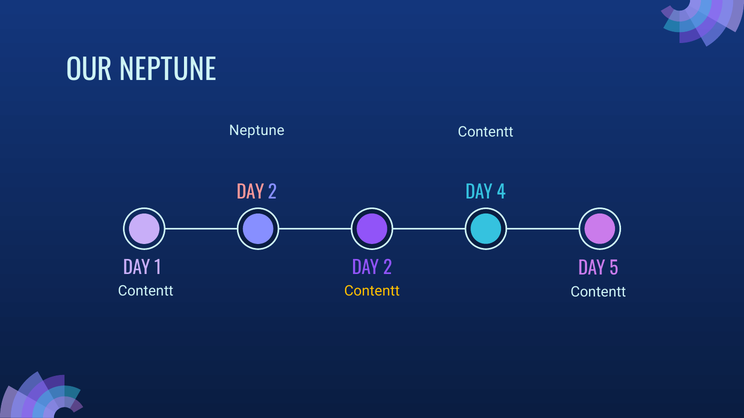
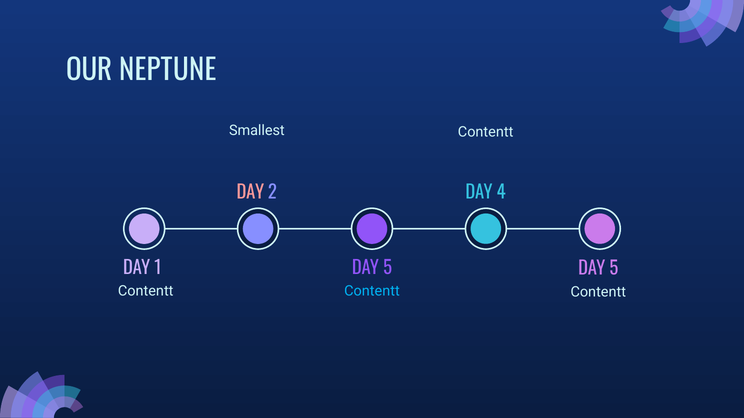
Neptune at (257, 131): Neptune -> Smallest
1 DAY 2: 2 -> 5
Contentt at (372, 291) colour: yellow -> light blue
